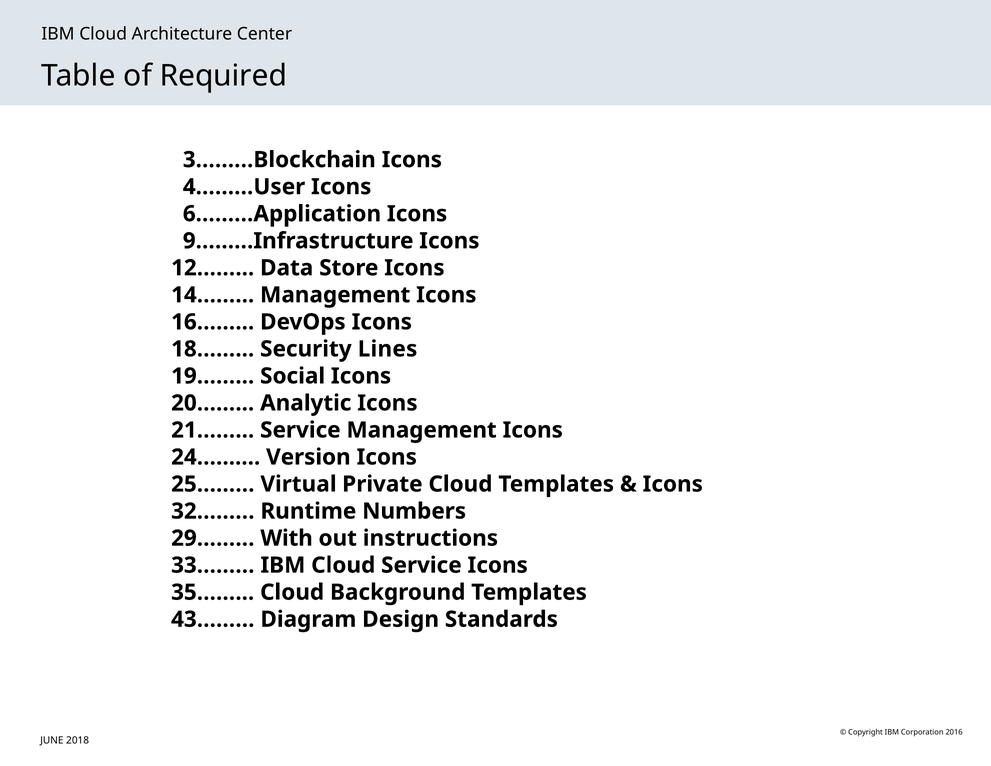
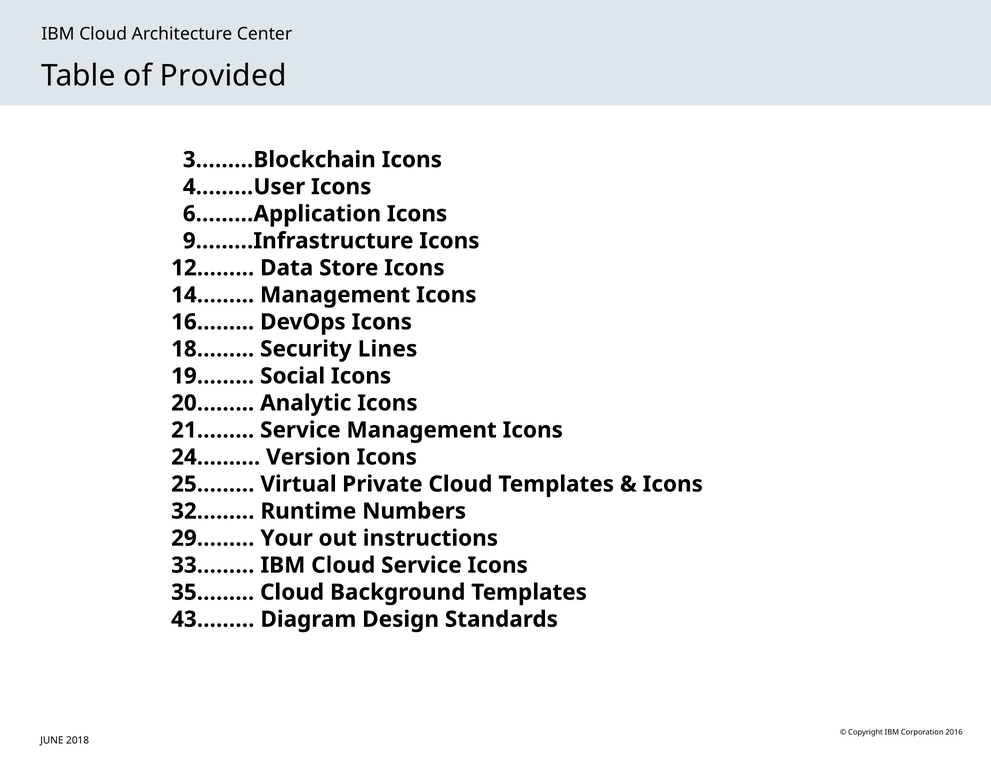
Required: Required -> Provided
With: With -> Your
